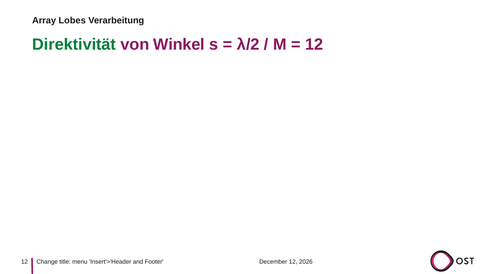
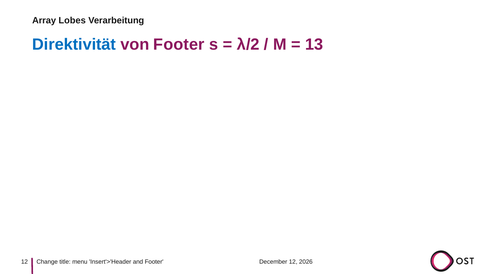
Direktivität colour: green -> blue
von Winkel: Winkel -> Footer
12 at (314, 44): 12 -> 13
